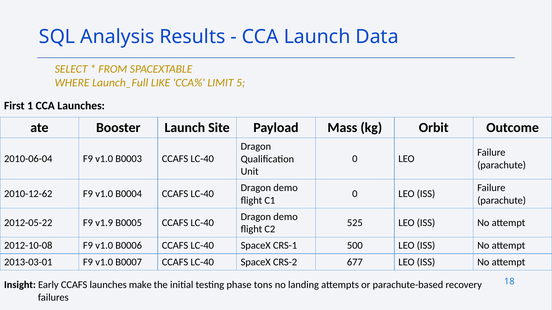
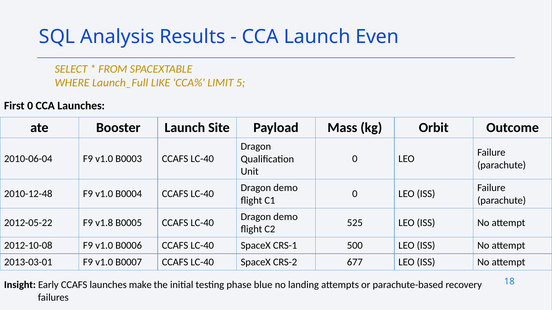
Data: Data -> Even
First 1: 1 -> 0
2010-12-62: 2010-12-62 -> 2010-12-48
v1.9: v1.9 -> v1.8
tons: tons -> blue
